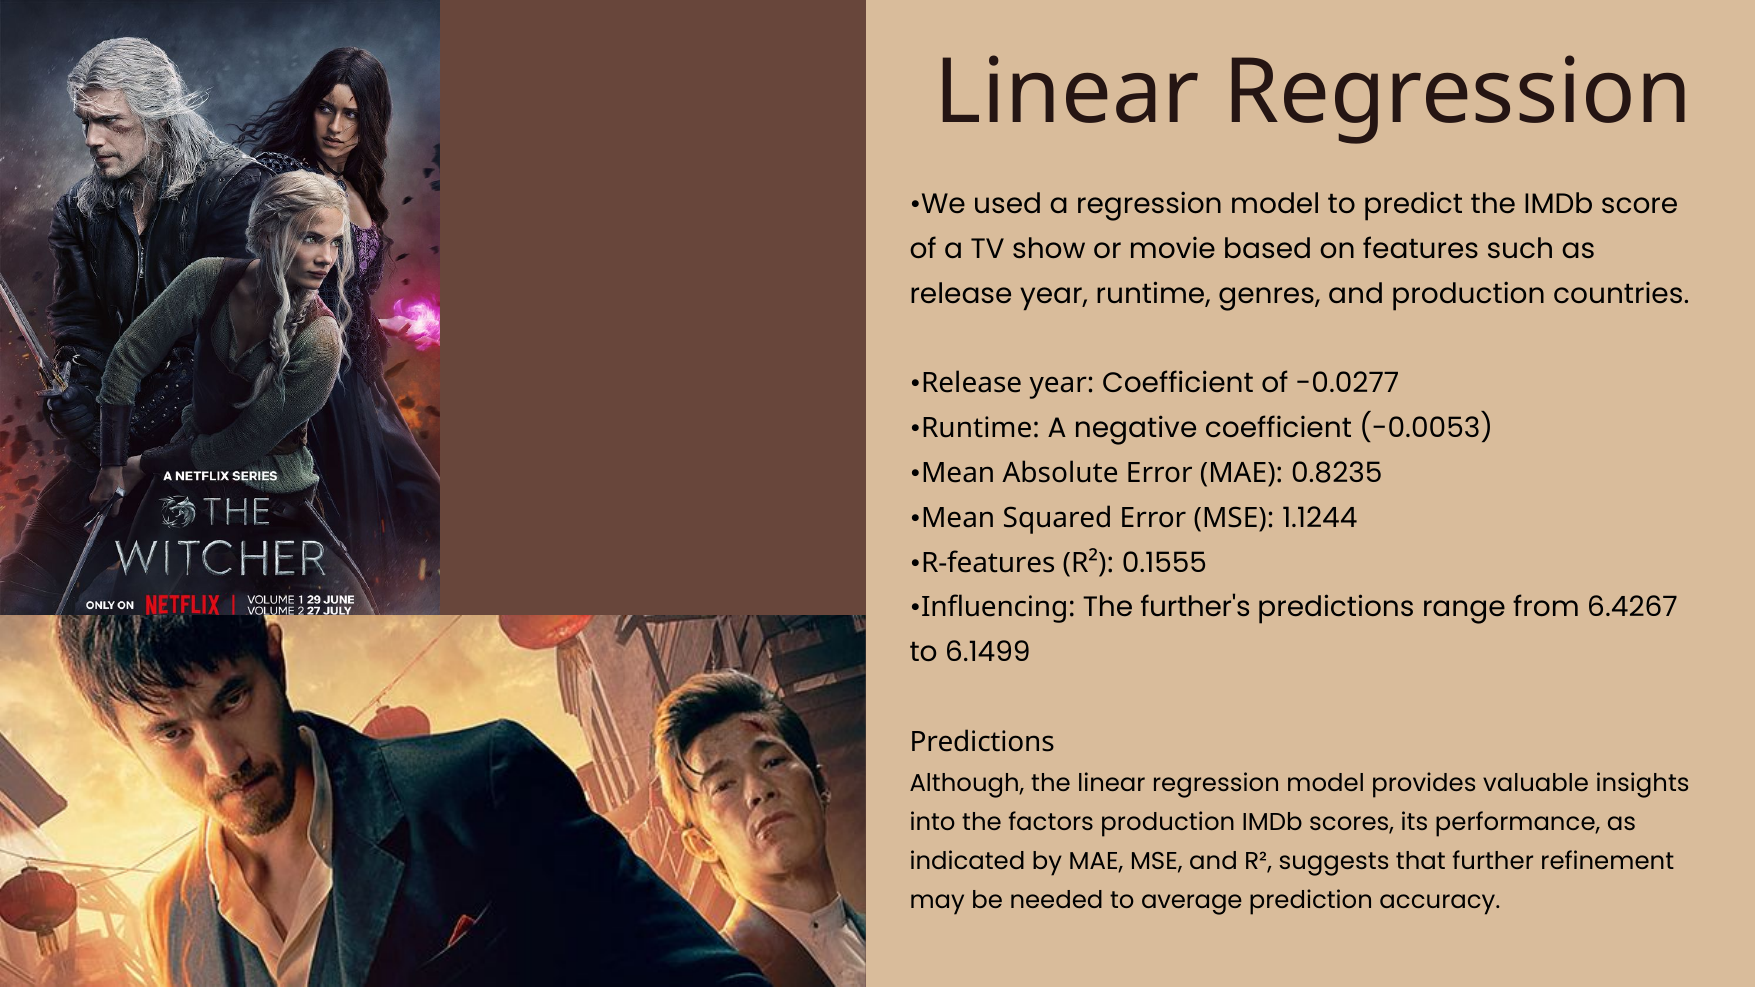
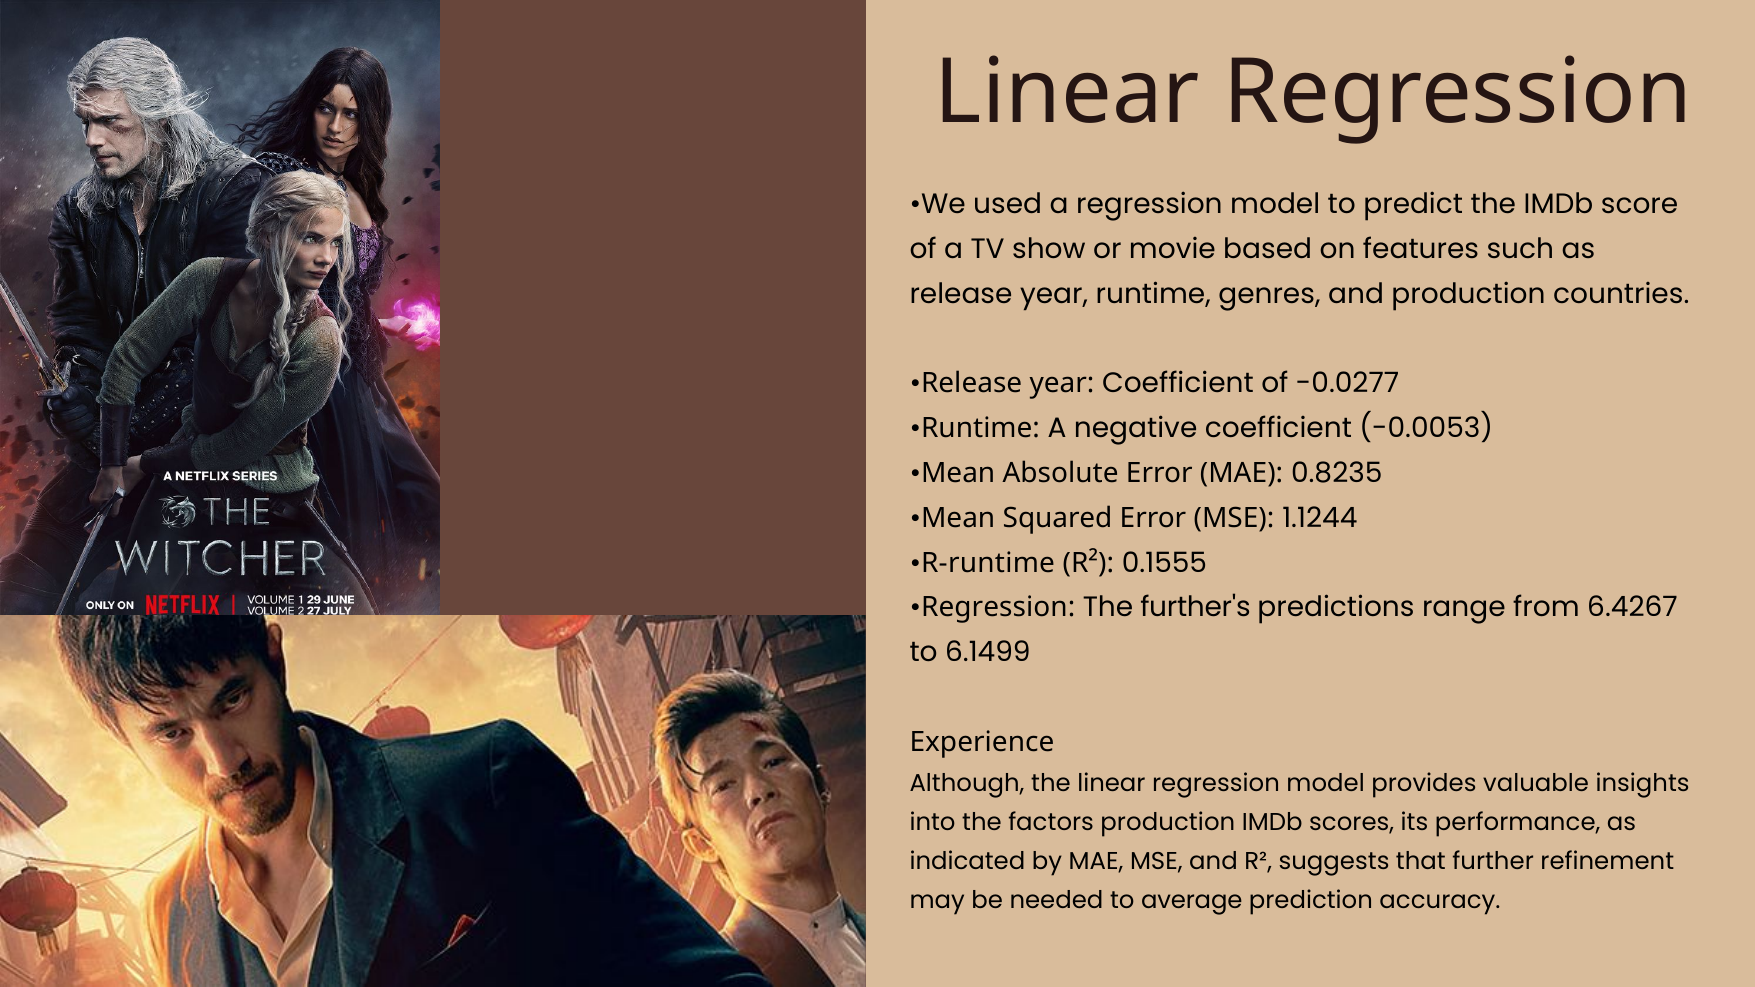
R-features: R-features -> R-runtime
Influencing at (998, 608): Influencing -> Regression
Predictions at (982, 742): Predictions -> Experience
